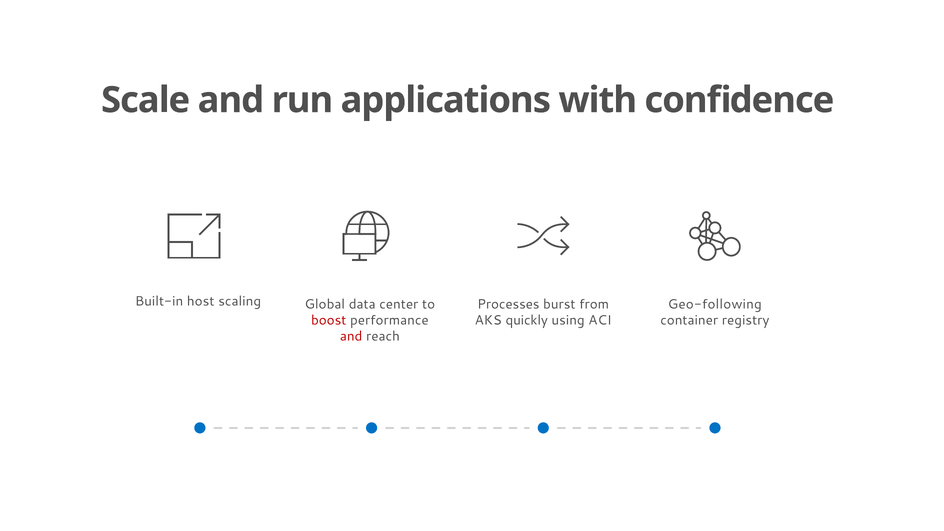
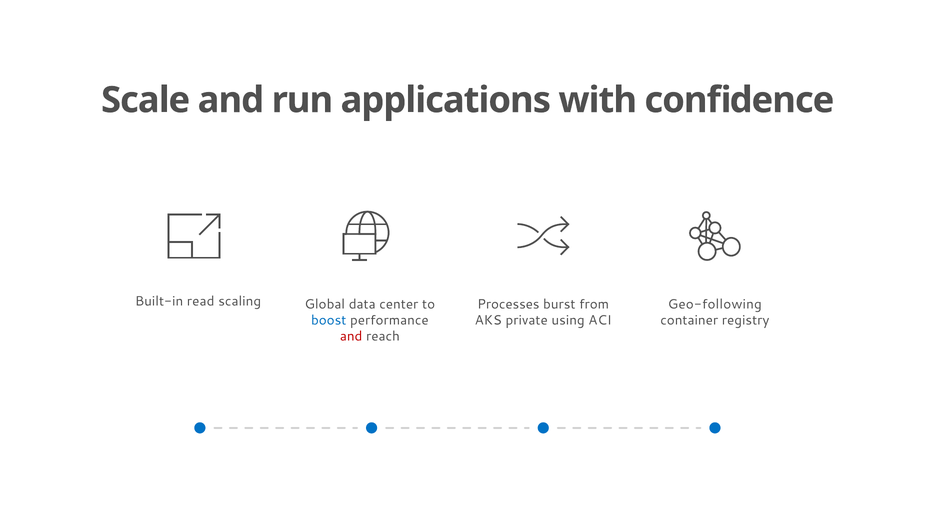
host: host -> read
boost colour: red -> blue
quickly: quickly -> private
